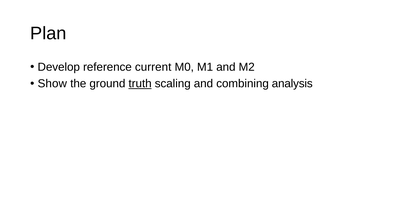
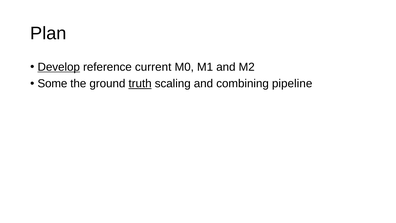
Develop underline: none -> present
Show: Show -> Some
analysis: analysis -> pipeline
